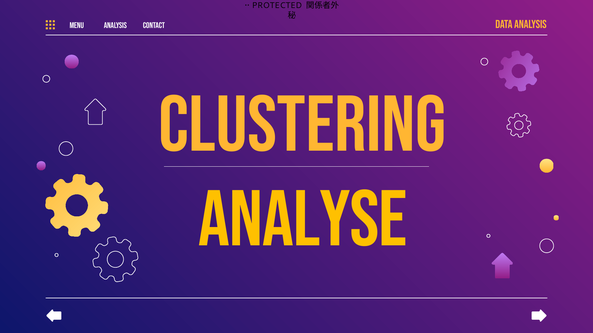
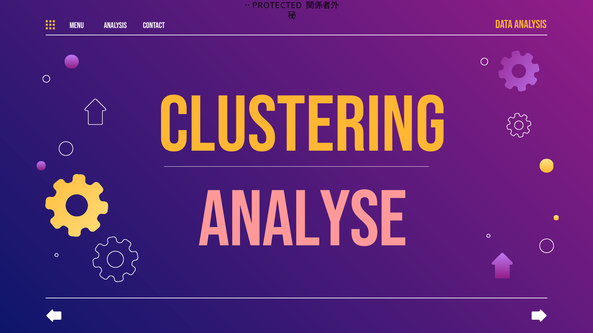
ANALYSE colour: yellow -> pink
